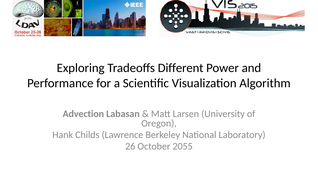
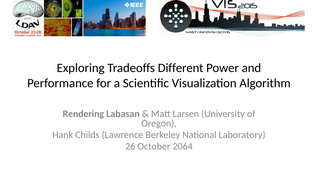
Advection: Advection -> Rendering
2055: 2055 -> 2064
